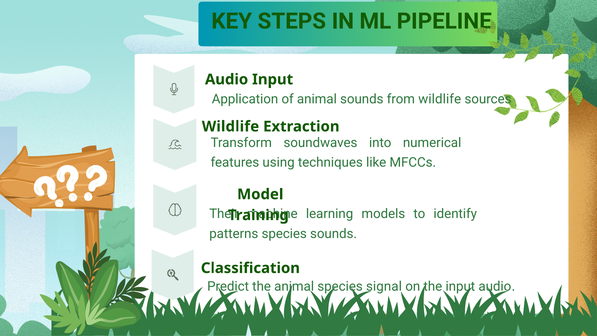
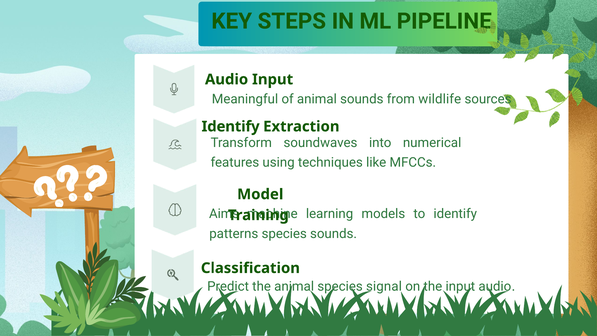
Application: Application -> Meaningful
Wildlife at (230, 126): Wildlife -> Identify
Their: Their -> Aims
